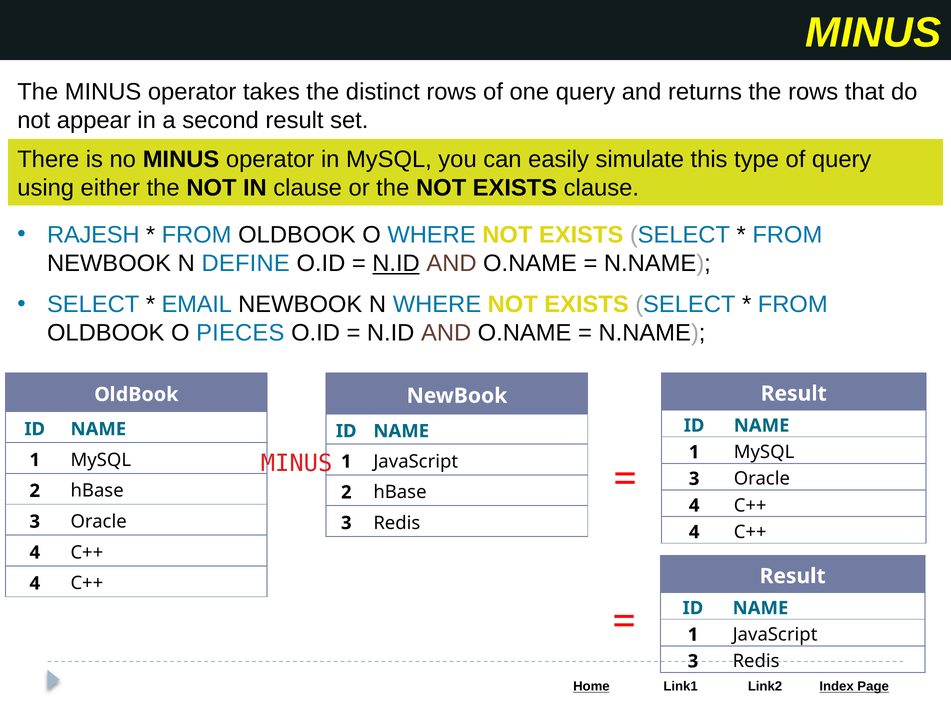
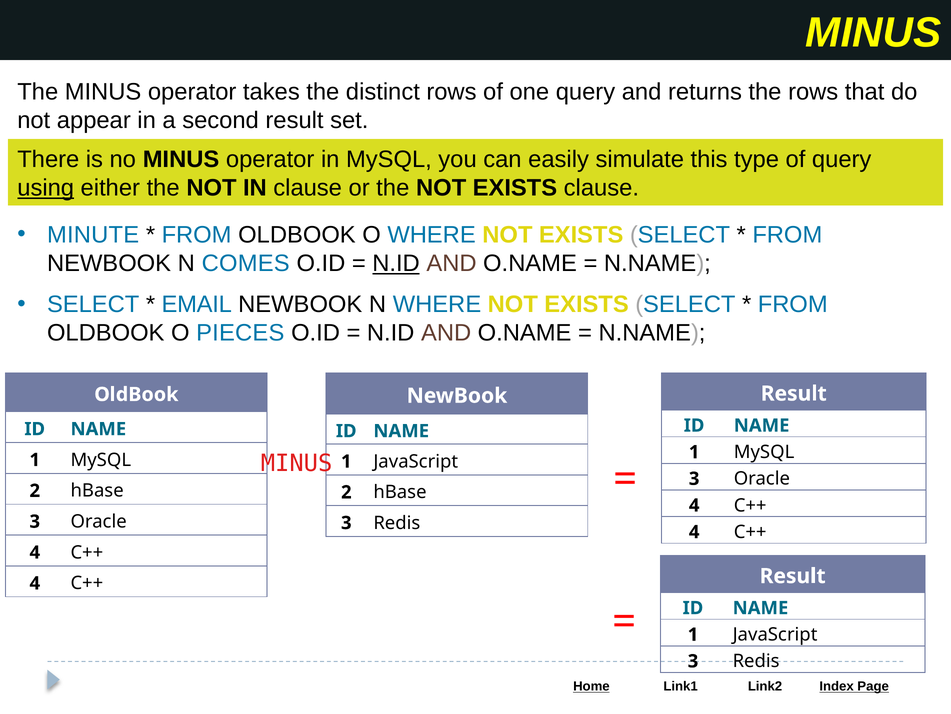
using underline: none -> present
RAJESH: RAJESH -> MINUTE
DEFINE: DEFINE -> COMES
